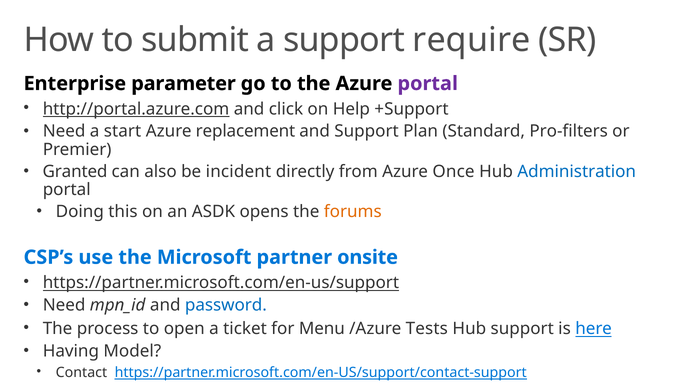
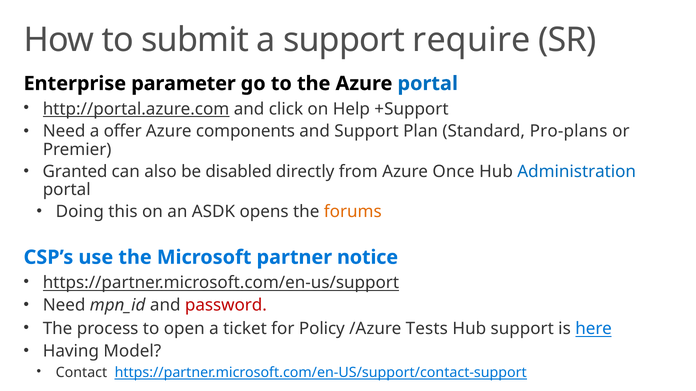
portal at (428, 84) colour: purple -> blue
start: start -> offer
replacement: replacement -> components
Pro-filters: Pro-filters -> Pro-plans
incident: incident -> disabled
onsite: onsite -> notice
password colour: blue -> red
Menu: Menu -> Policy
